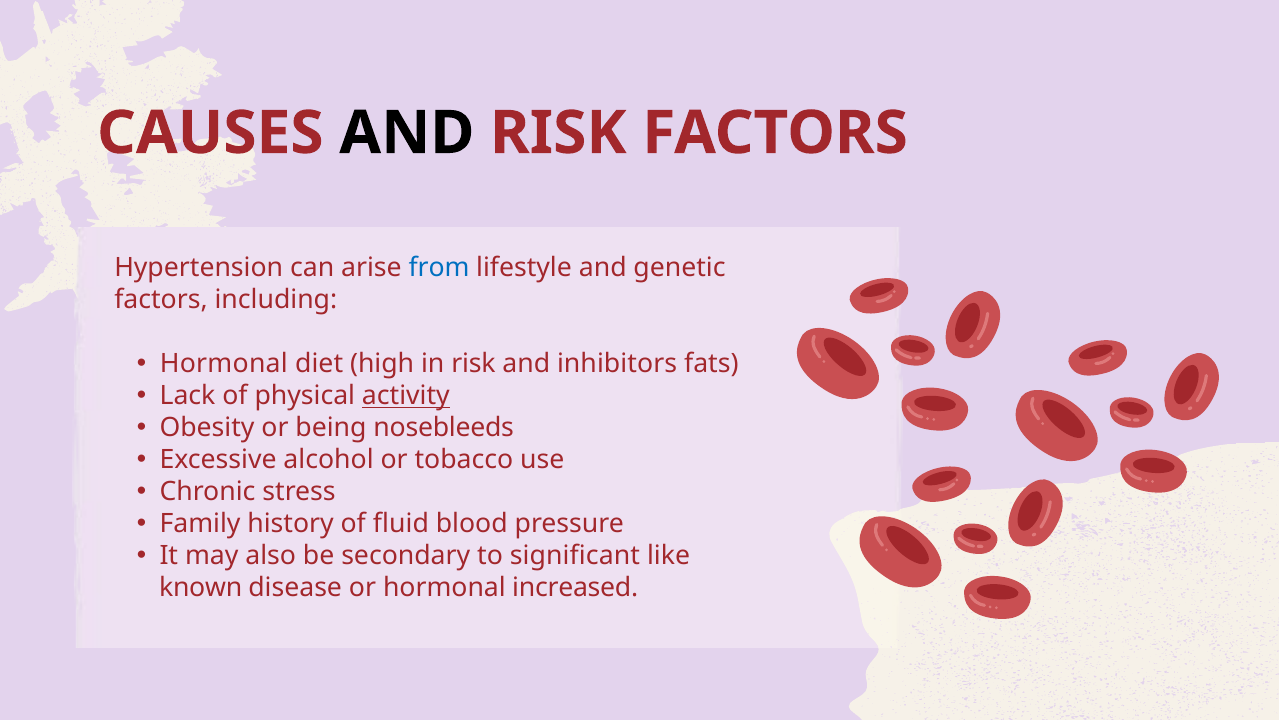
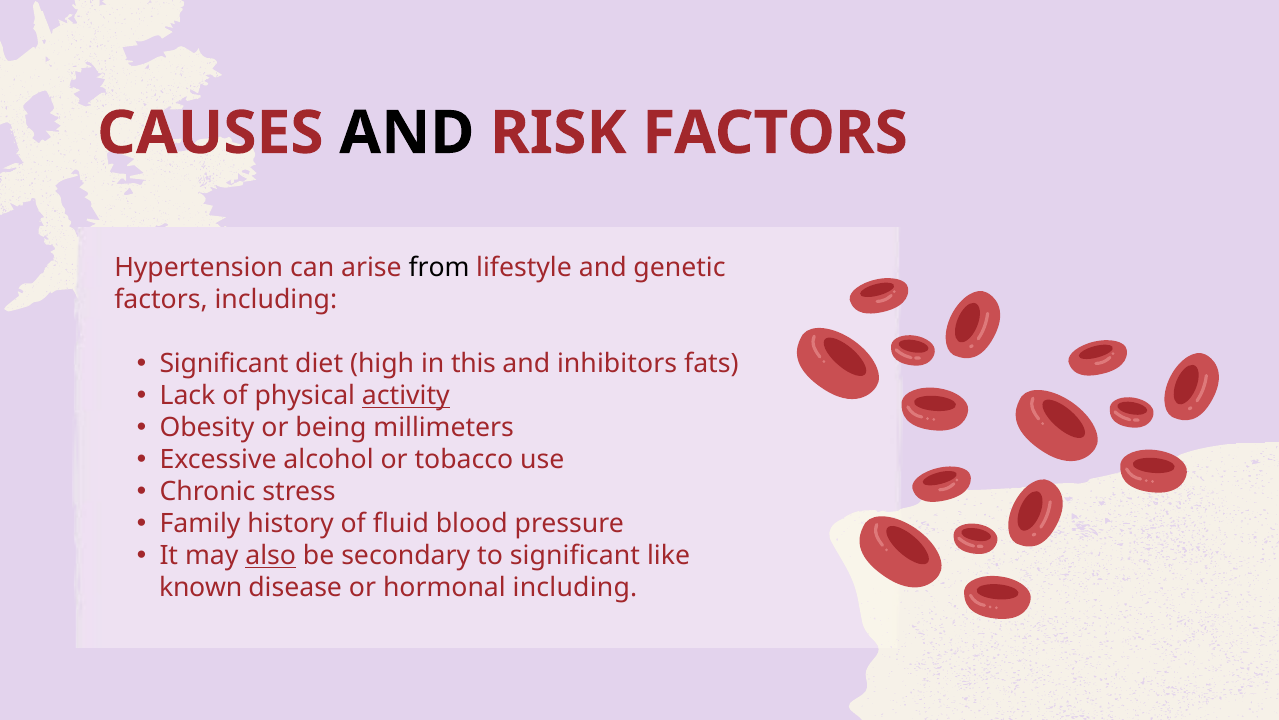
from colour: blue -> black
Hormonal at (224, 364): Hormonal -> Significant
in risk: risk -> this
nosebleeds: nosebleeds -> millimeters
also underline: none -> present
hormonal increased: increased -> including
